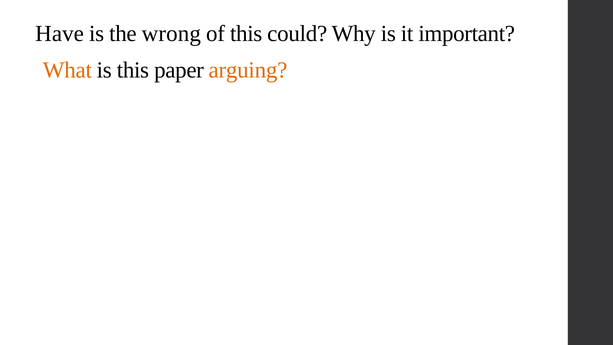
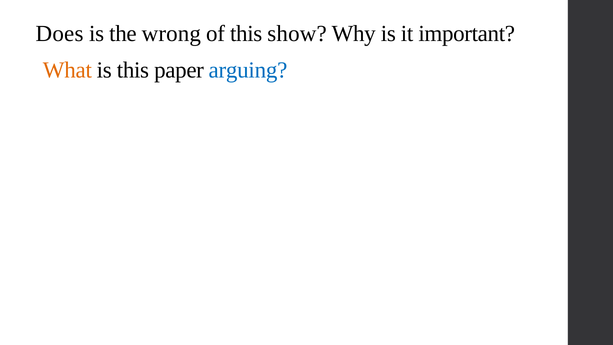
Have: Have -> Does
could: could -> show
arguing colour: orange -> blue
